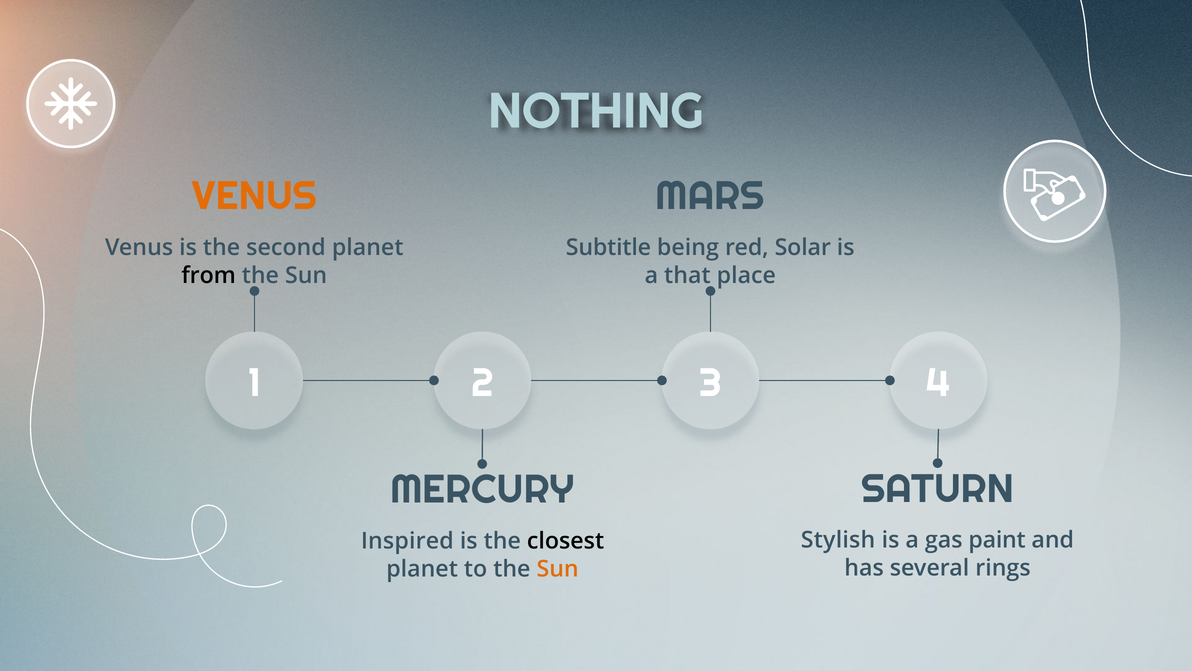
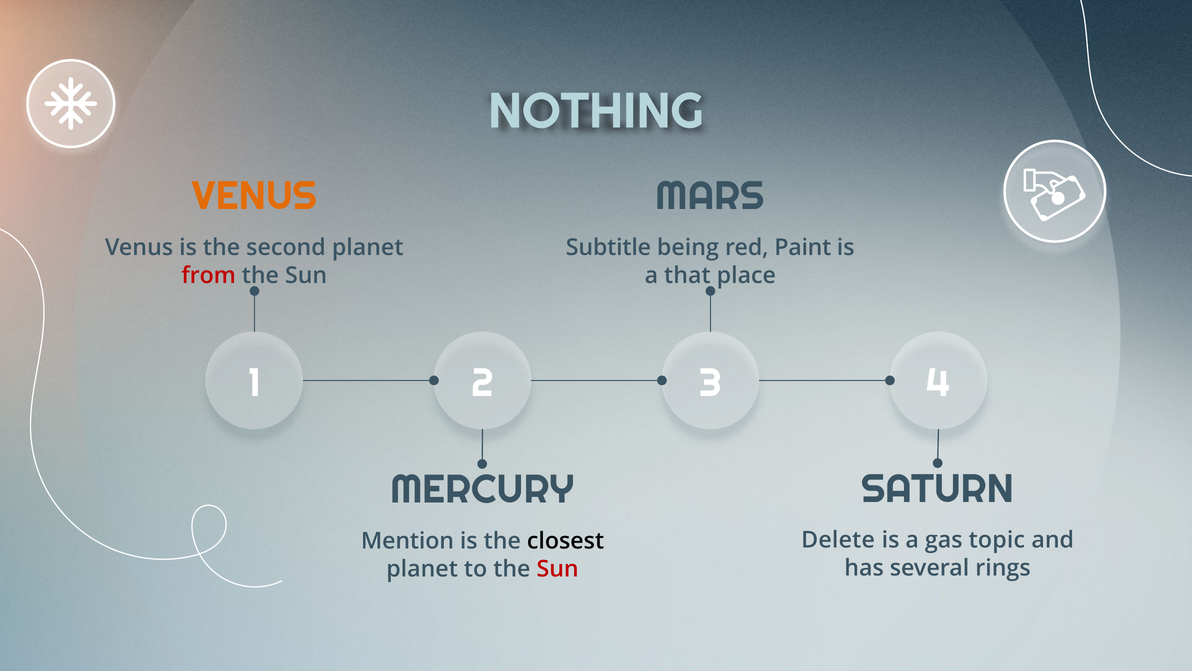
Solar: Solar -> Paint
from colour: black -> red
Stylish: Stylish -> Delete
paint: paint -> topic
Inspired: Inspired -> Mention
Sun at (558, 568) colour: orange -> red
